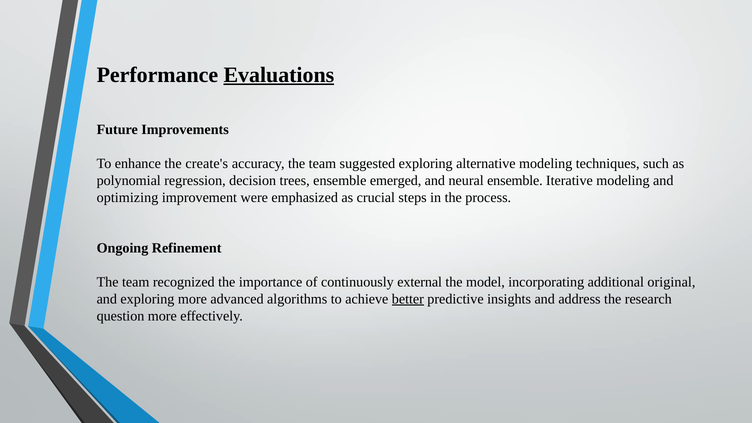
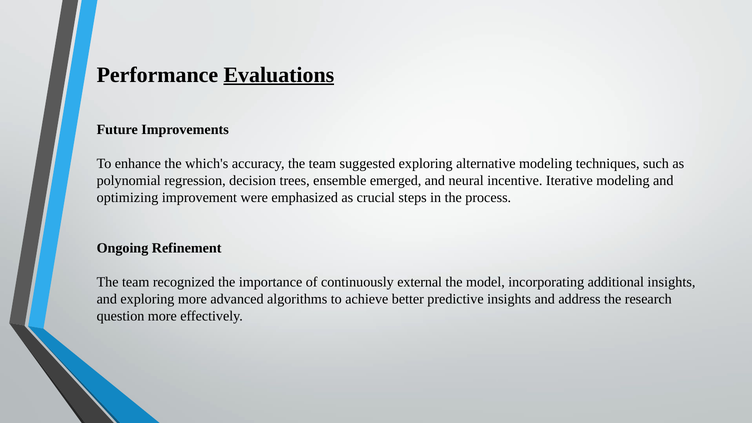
create's: create's -> which's
neural ensemble: ensemble -> incentive
additional original: original -> insights
better underline: present -> none
